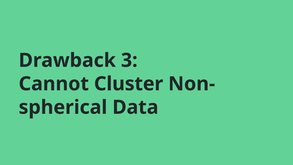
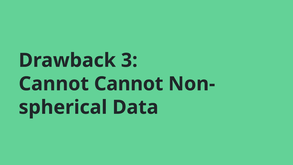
Cannot Cluster: Cluster -> Cannot
